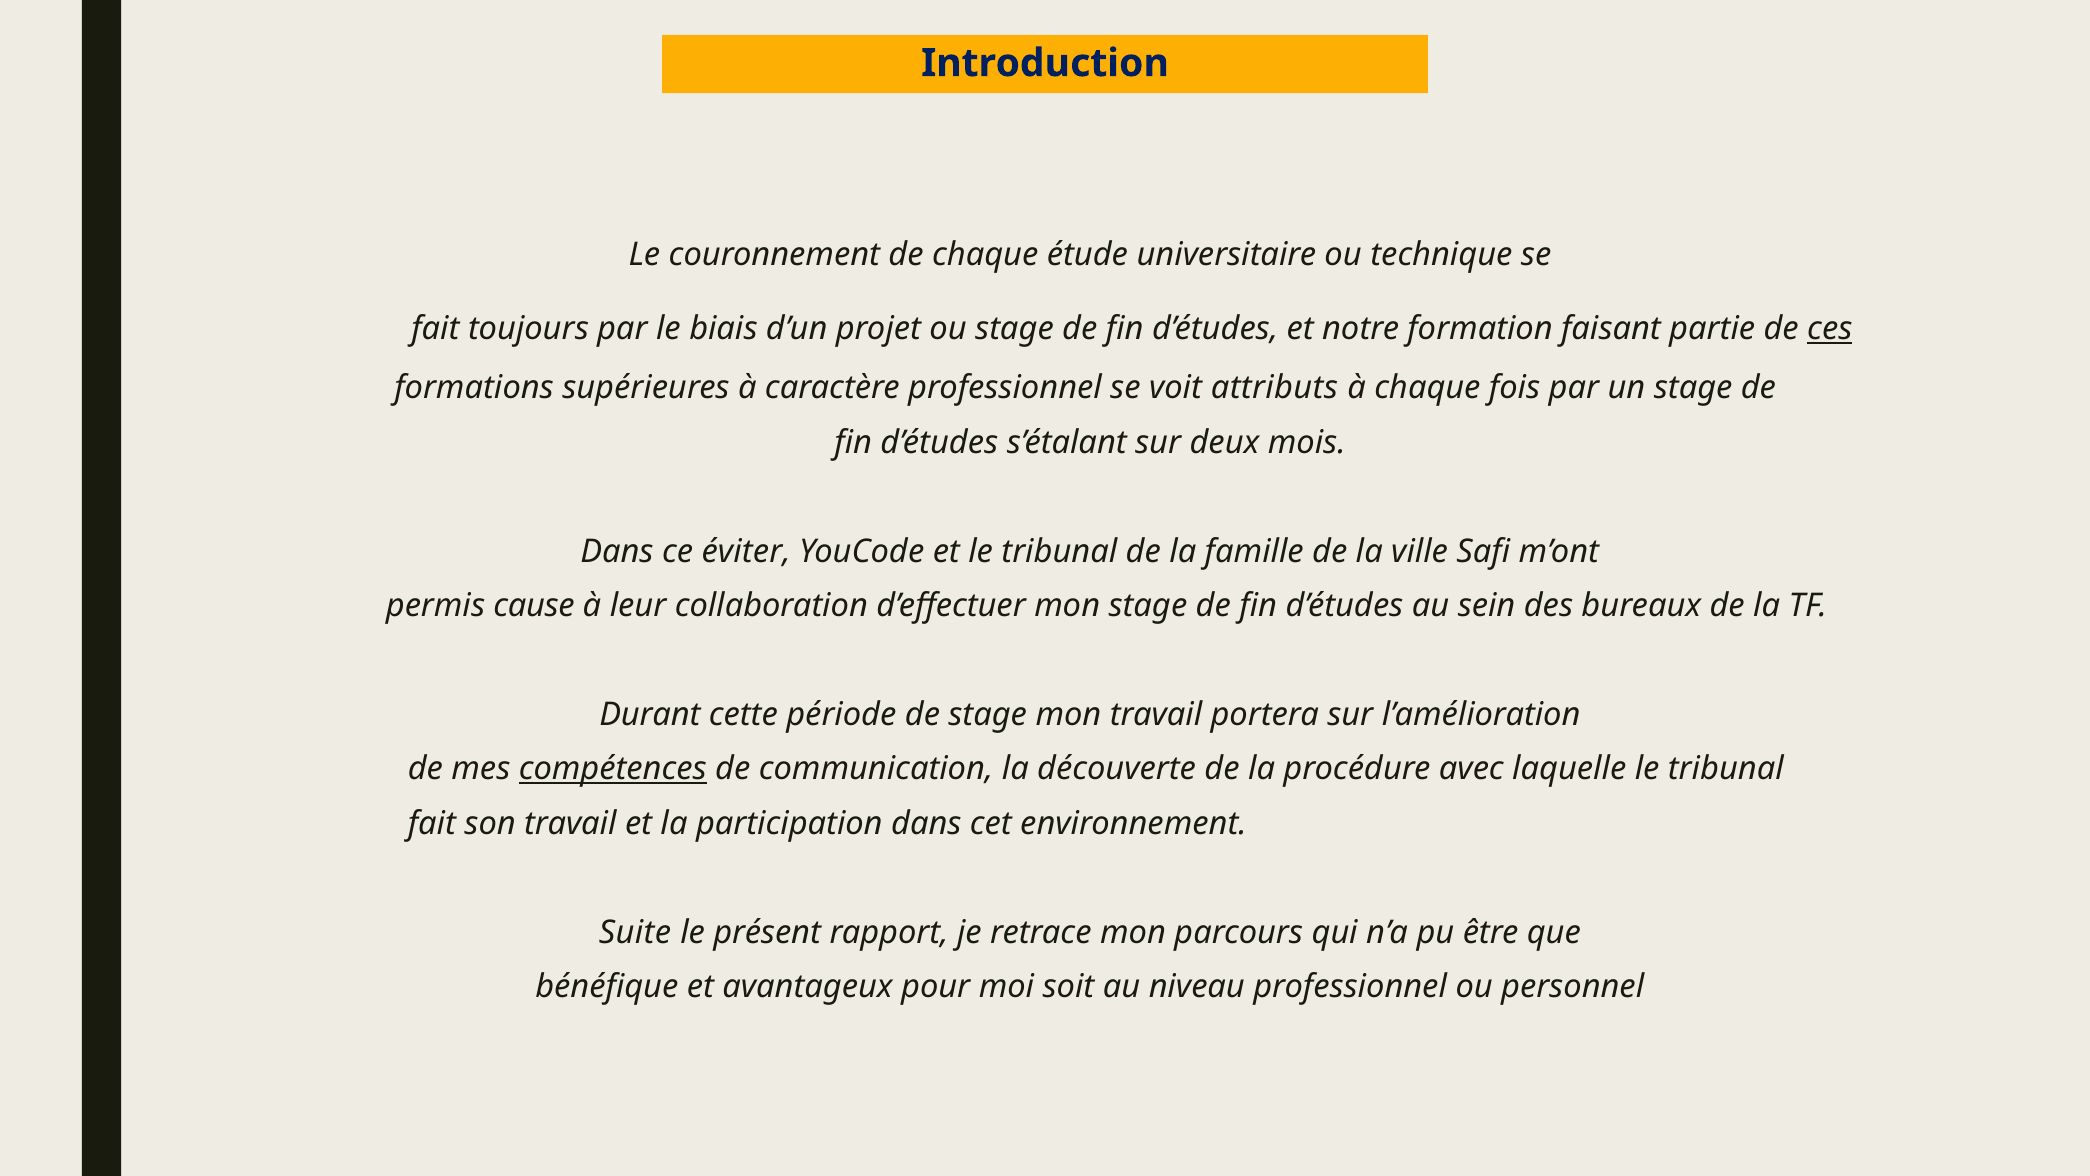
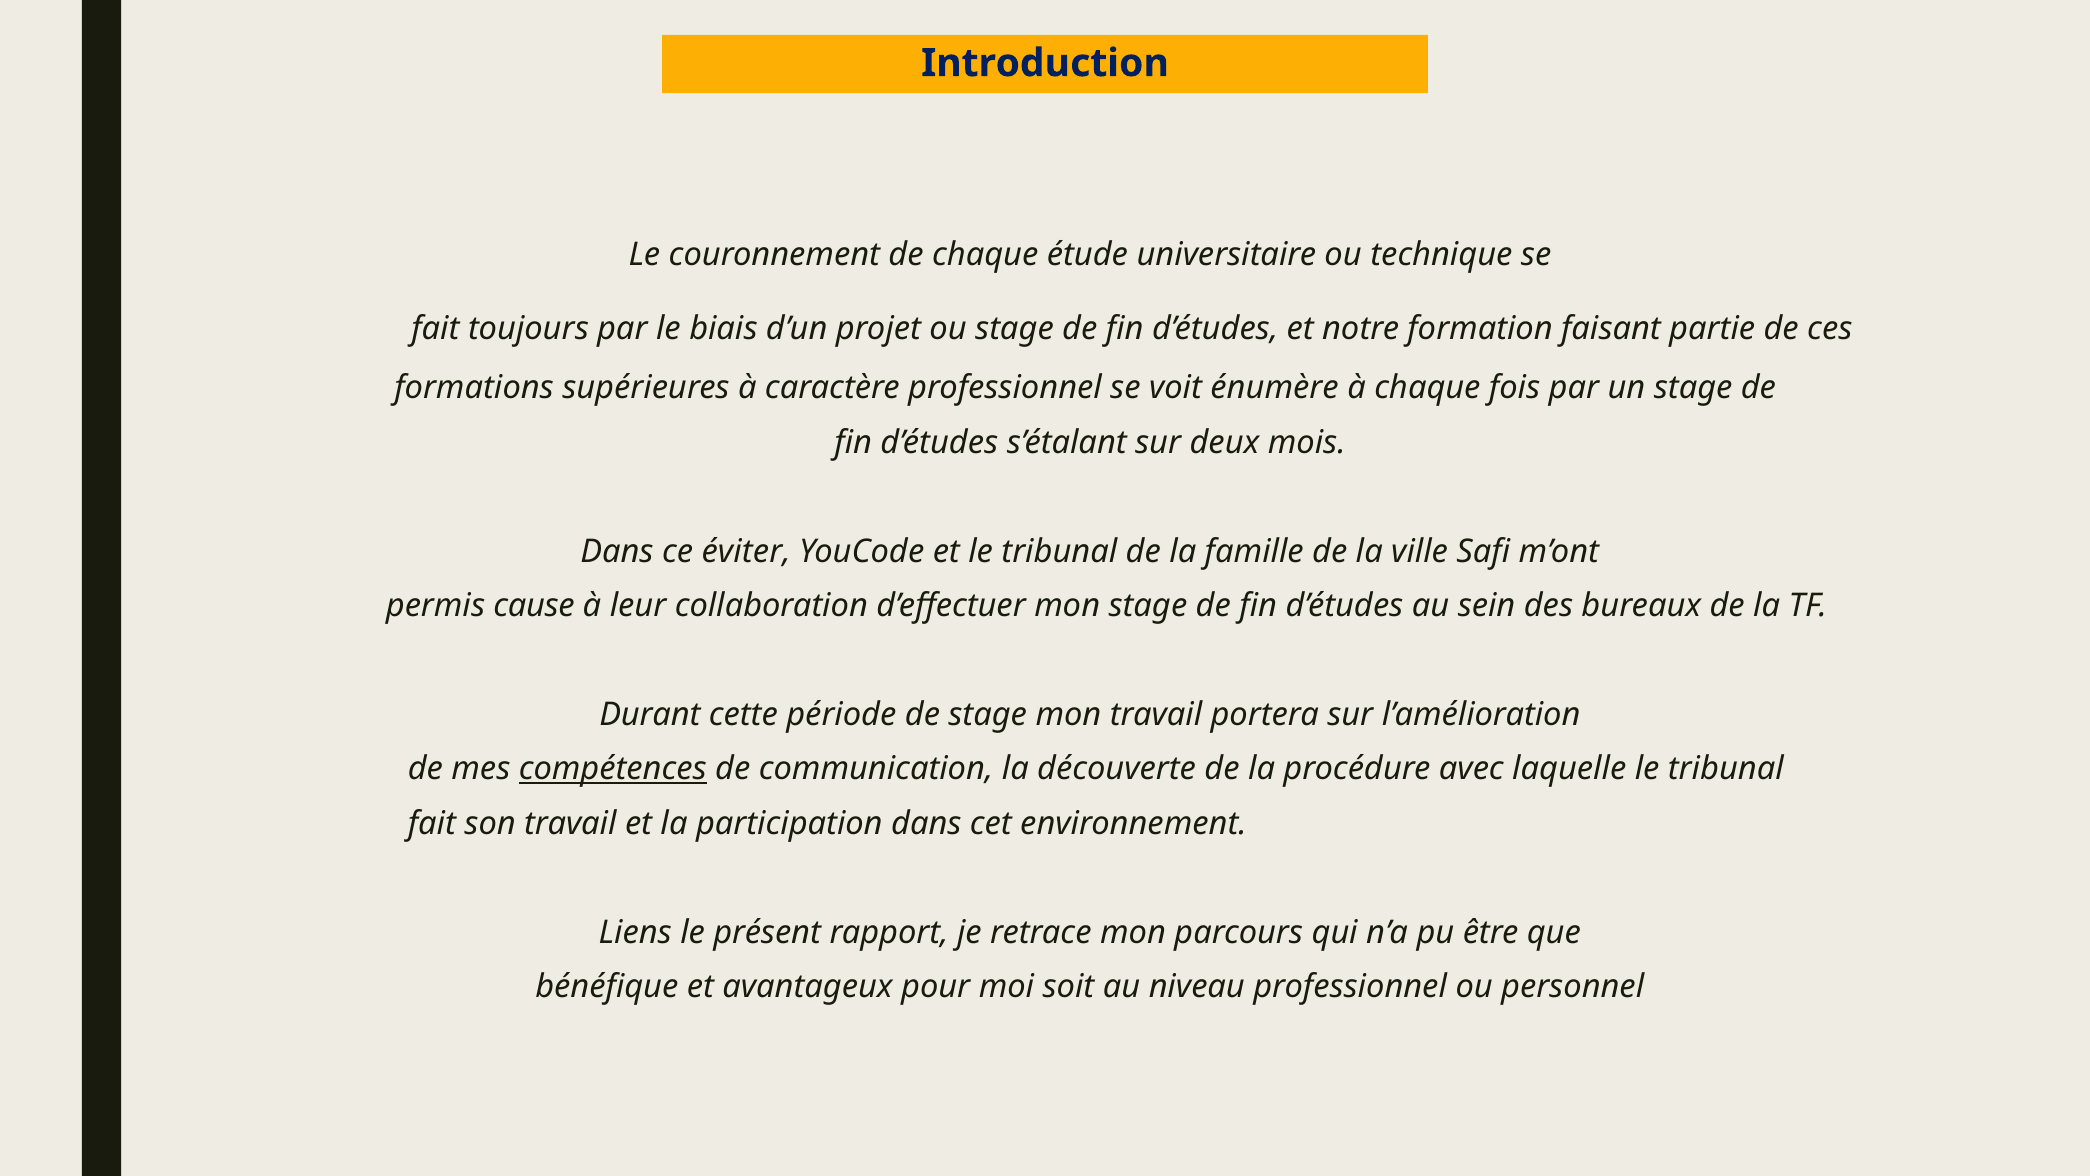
ces underline: present -> none
attributs: attributs -> énumère
Suite: Suite -> Liens
